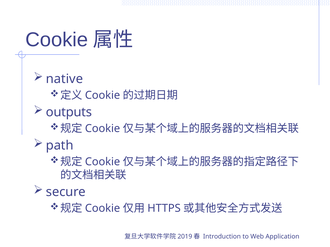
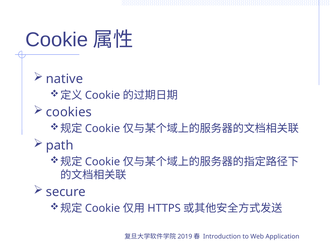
outputs: outputs -> cookies
